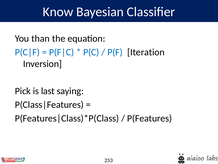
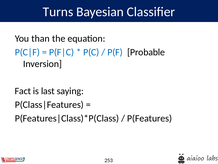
Know: Know -> Turns
Iteration: Iteration -> Probable
Pick: Pick -> Fact
